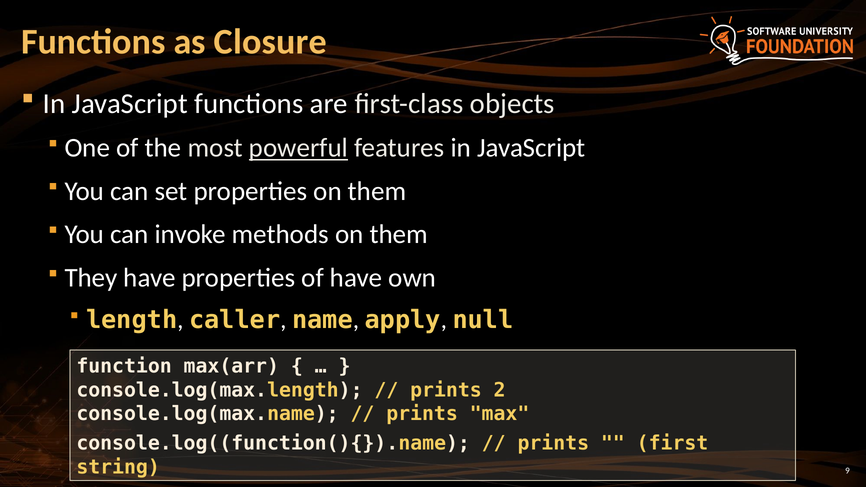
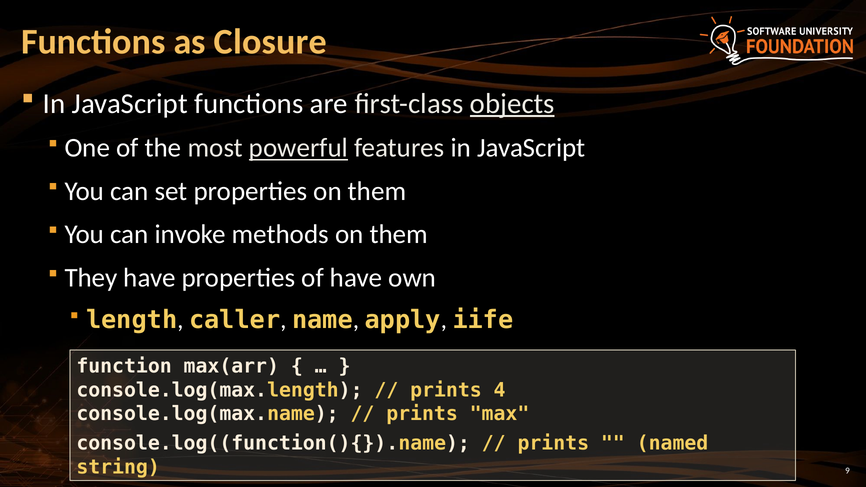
objects underline: none -> present
null: null -> iife
2: 2 -> 4
first: first -> named
